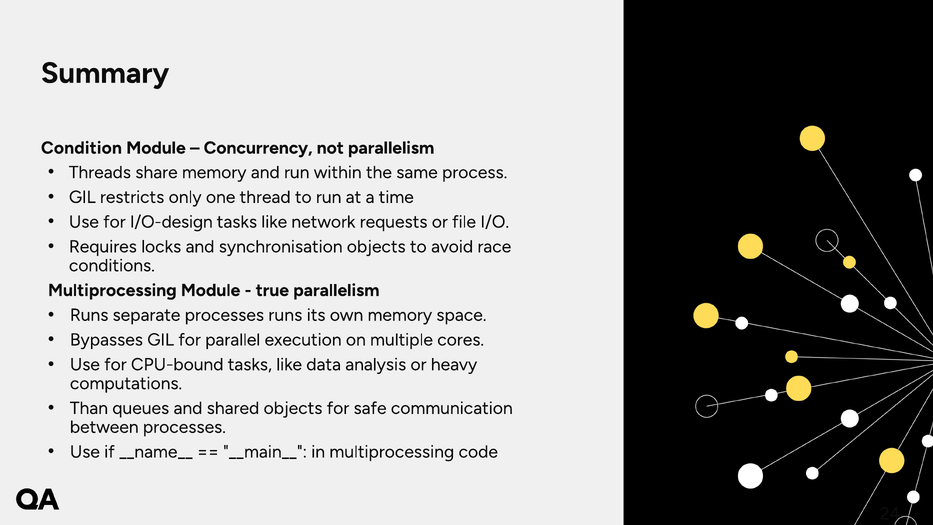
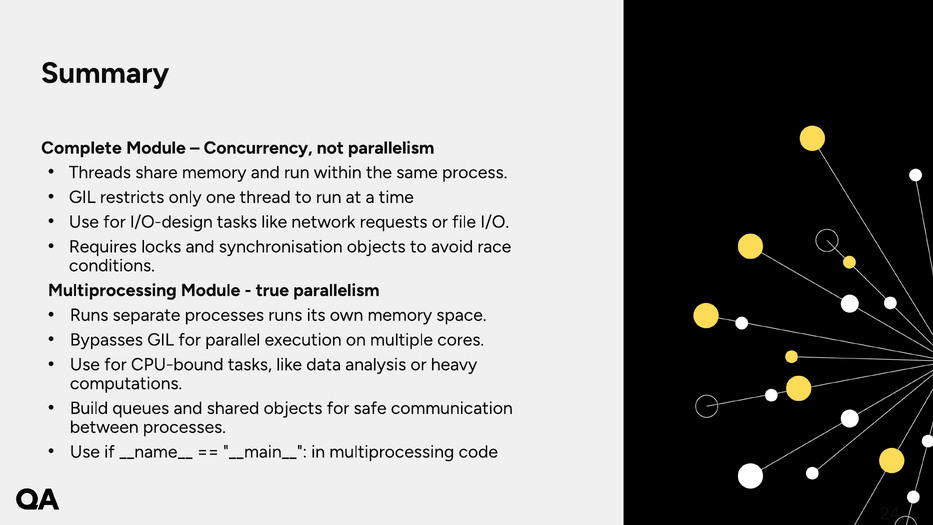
Condition: Condition -> Complete
Than: Than -> Build
